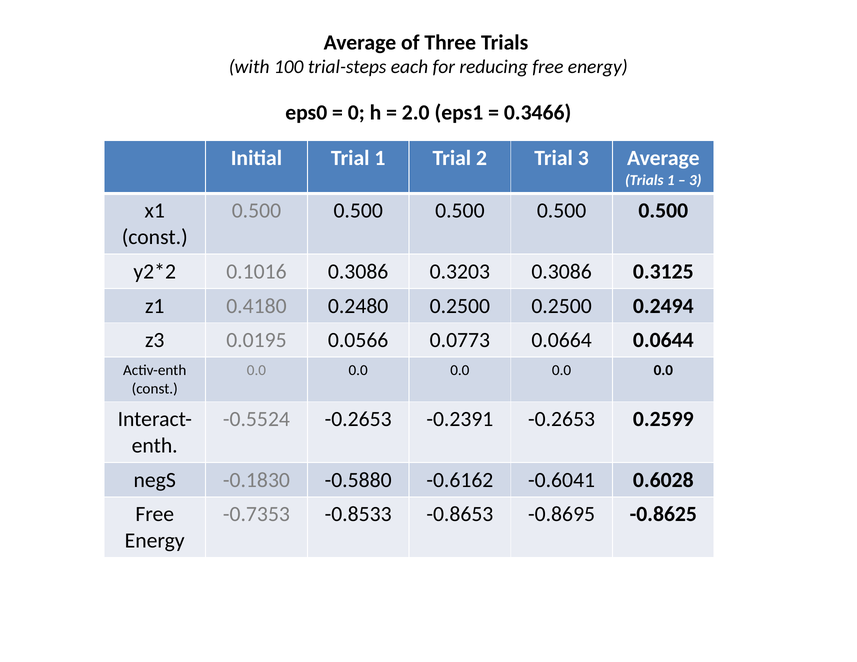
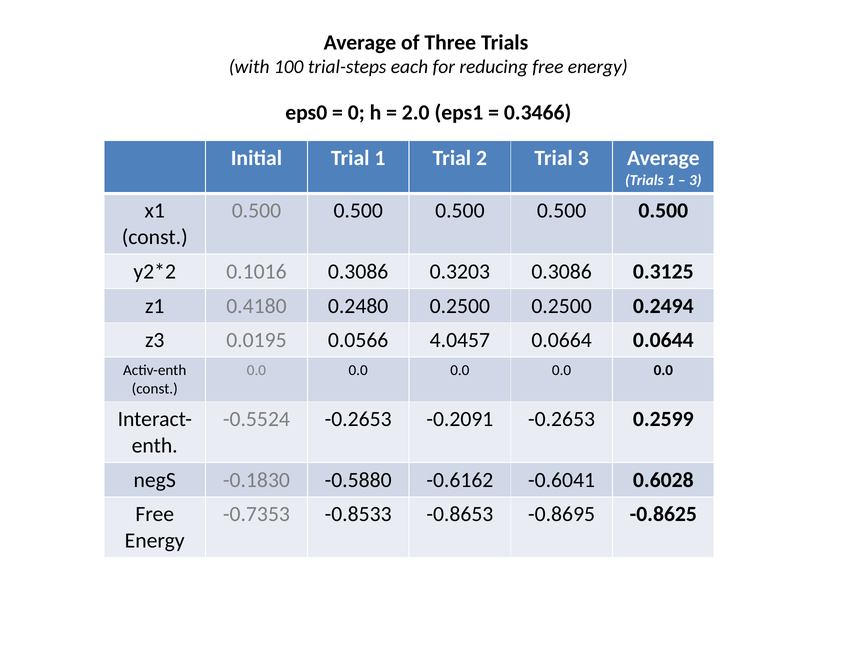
0.0773: 0.0773 -> 4.0457
-0.2391: -0.2391 -> -0.2091
